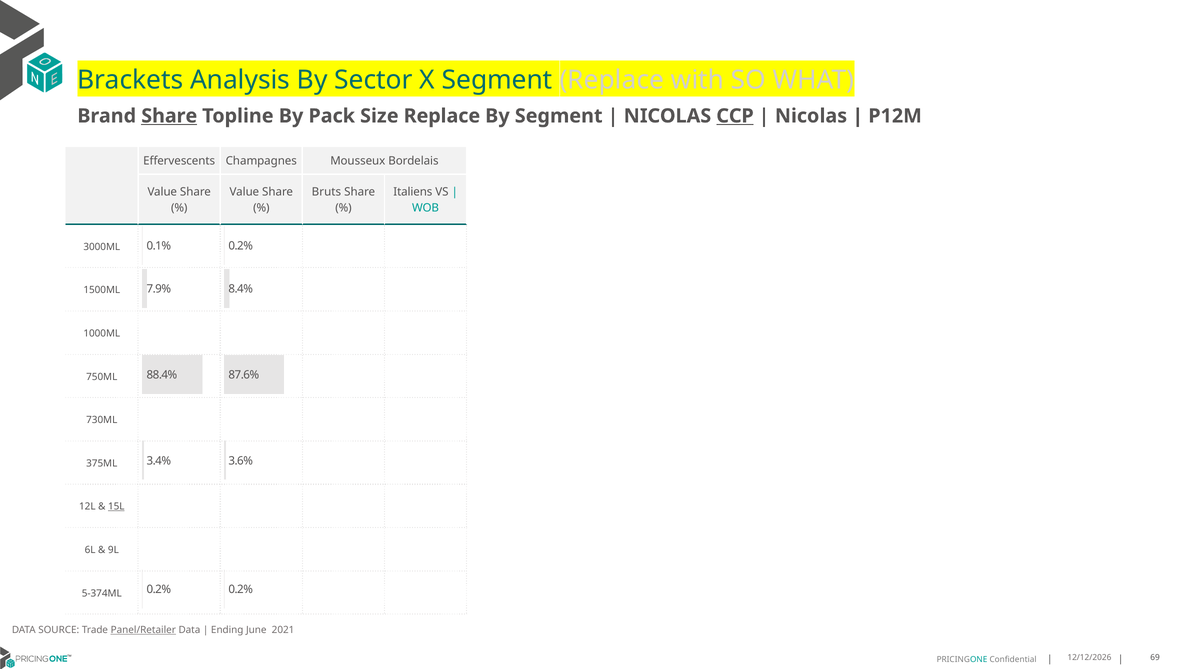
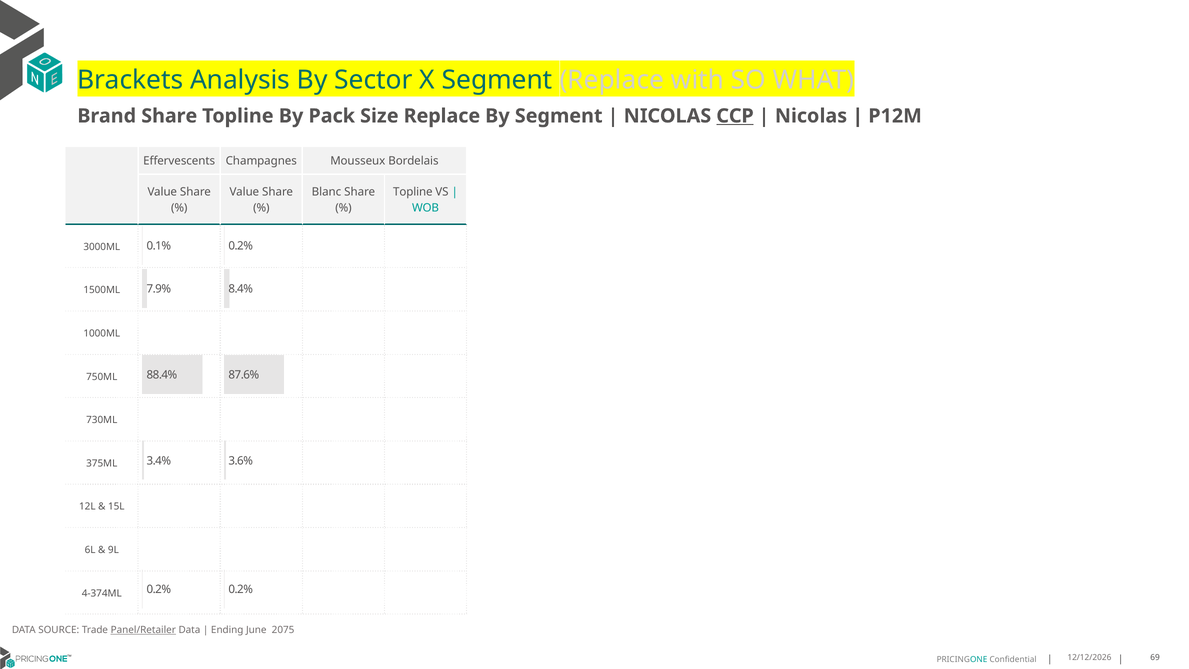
Share at (169, 116) underline: present -> none
Bruts: Bruts -> Blanc
Italiens at (413, 192): Italiens -> Topline
15L underline: present -> none
5-374ML: 5-374ML -> 4-374ML
2021: 2021 -> 2075
